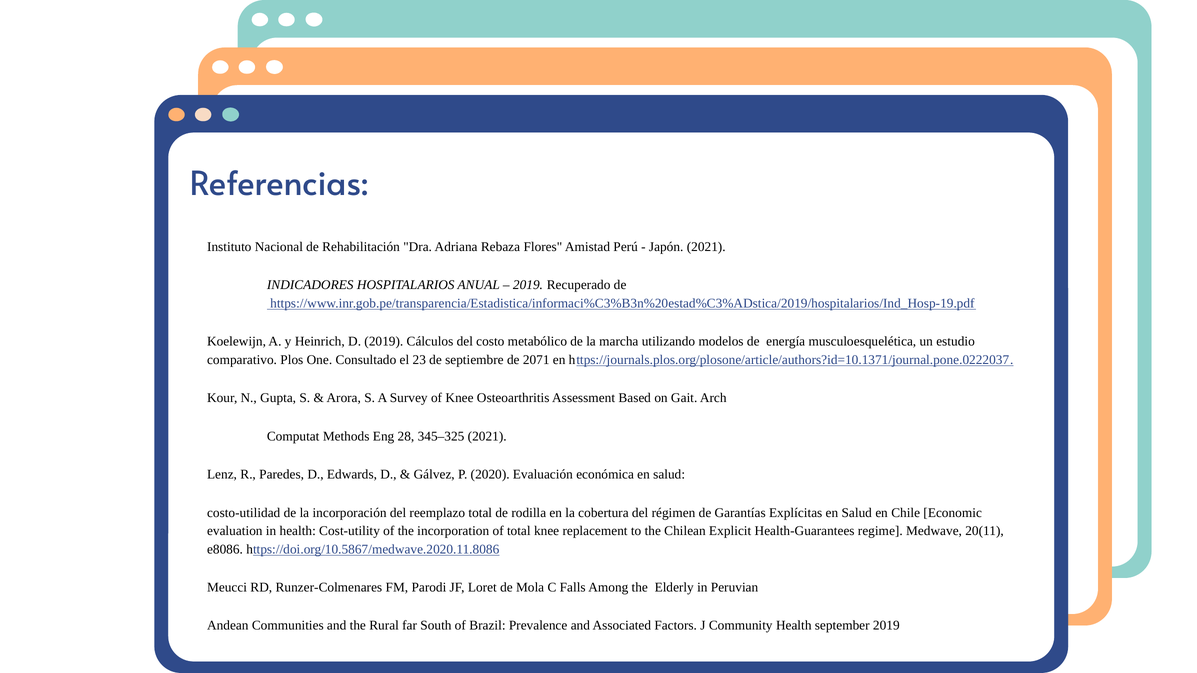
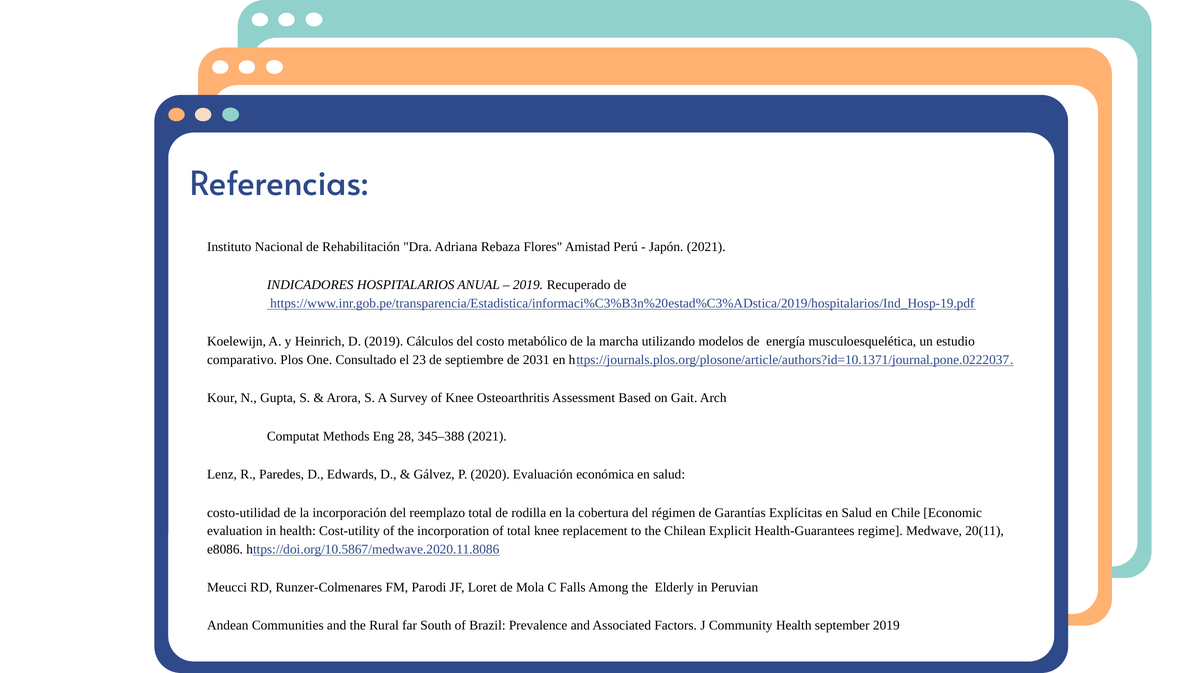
2071: 2071 -> 2031
345–325: 345–325 -> 345–388
